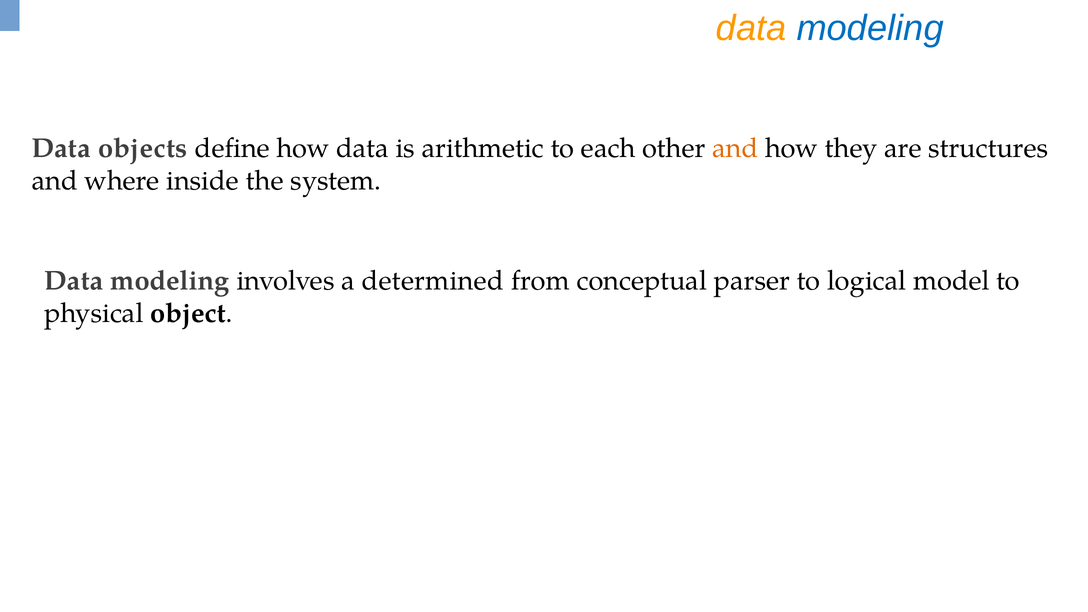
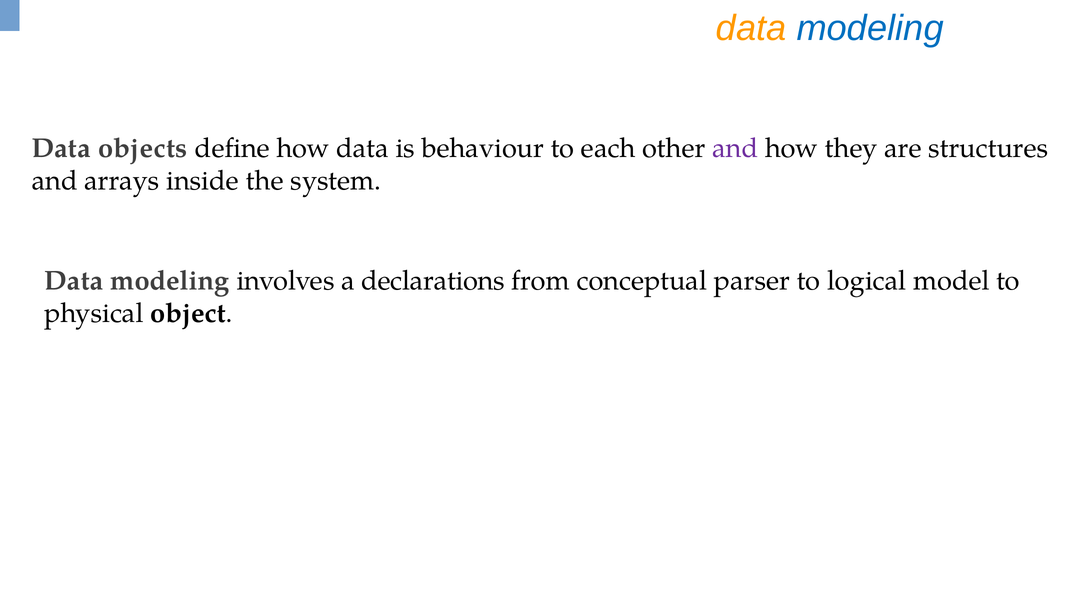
arithmetic: arithmetic -> behaviour
and at (735, 148) colour: orange -> purple
where: where -> arrays
determined: determined -> declarations
